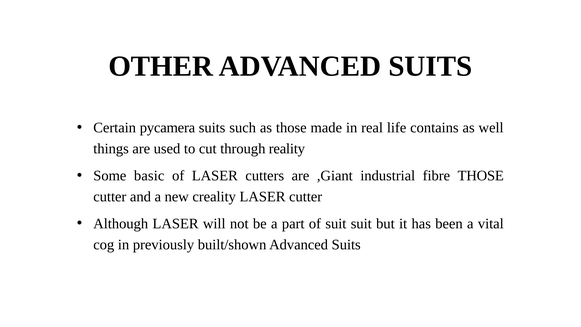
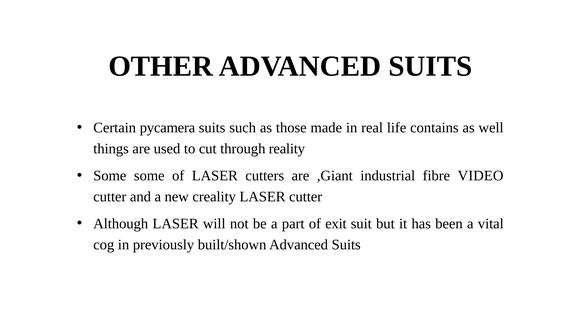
Some basic: basic -> some
fibre THOSE: THOSE -> VIDEO
of suit: suit -> exit
